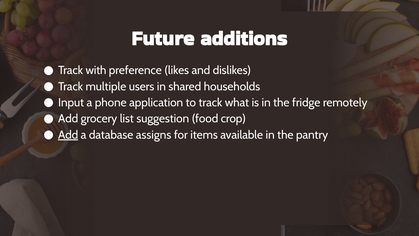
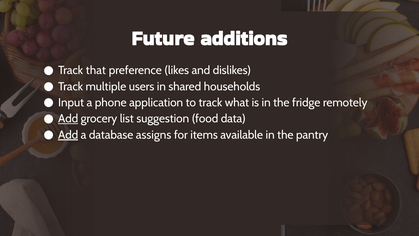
with: with -> that
Add at (68, 119) underline: none -> present
crop: crop -> data
